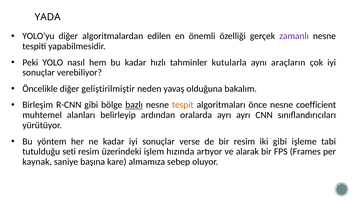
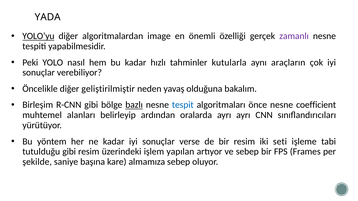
YOLO’yu underline: none -> present
edilen: edilen -> image
tespit colour: orange -> blue
iki gibi: gibi -> seti
tutulduğu seti: seti -> gibi
hızında: hızında -> yapılan
ve alarak: alarak -> sebep
kaynak: kaynak -> şekilde
